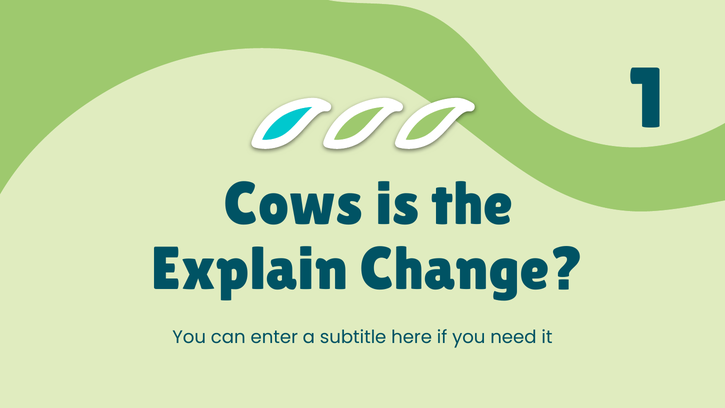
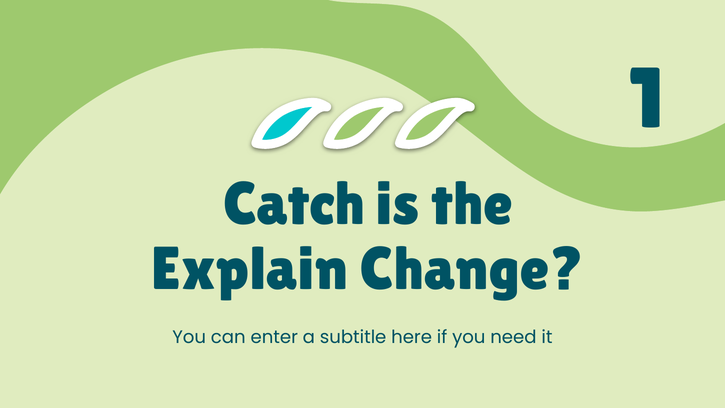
Cows: Cows -> Catch
